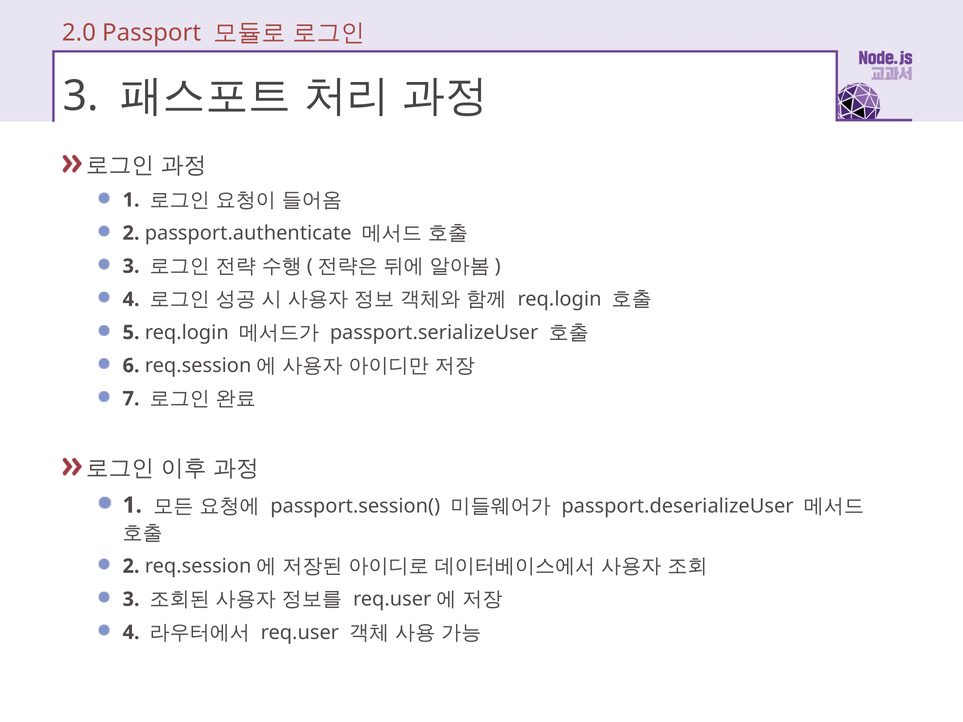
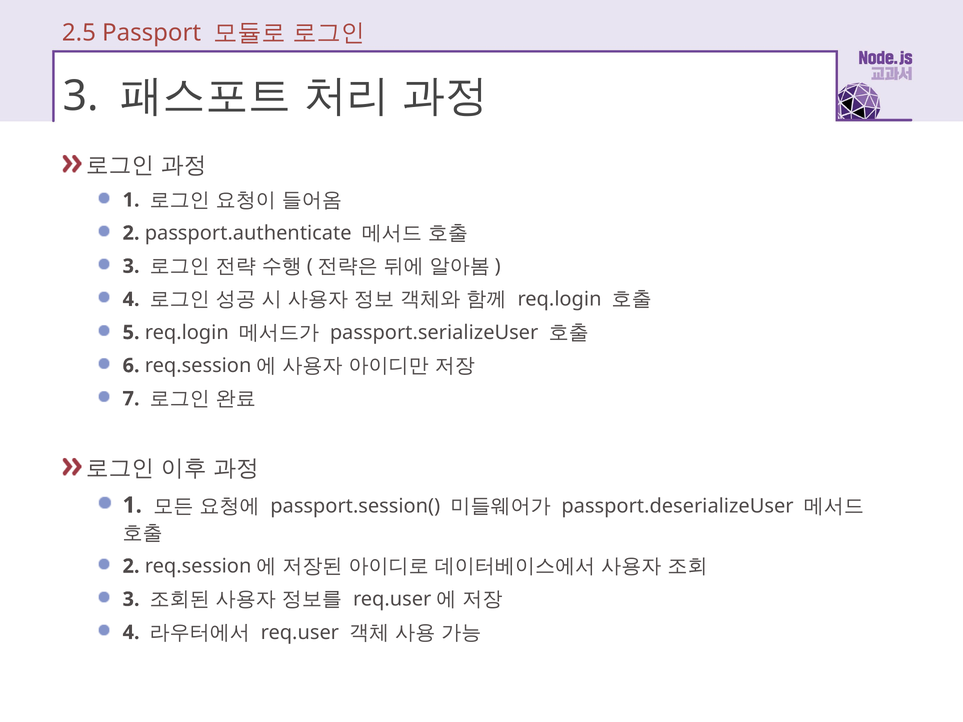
2.0: 2.0 -> 2.5
